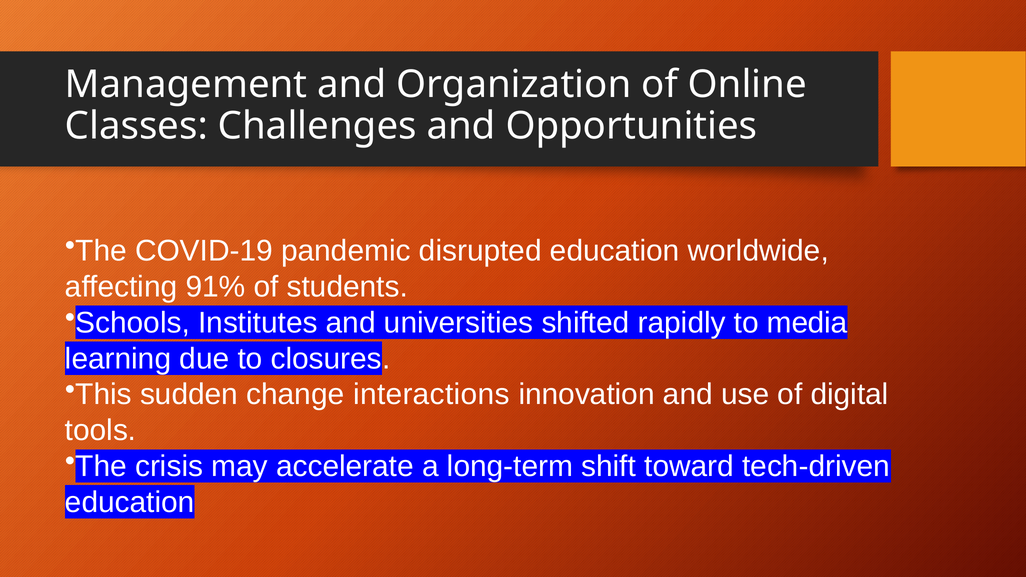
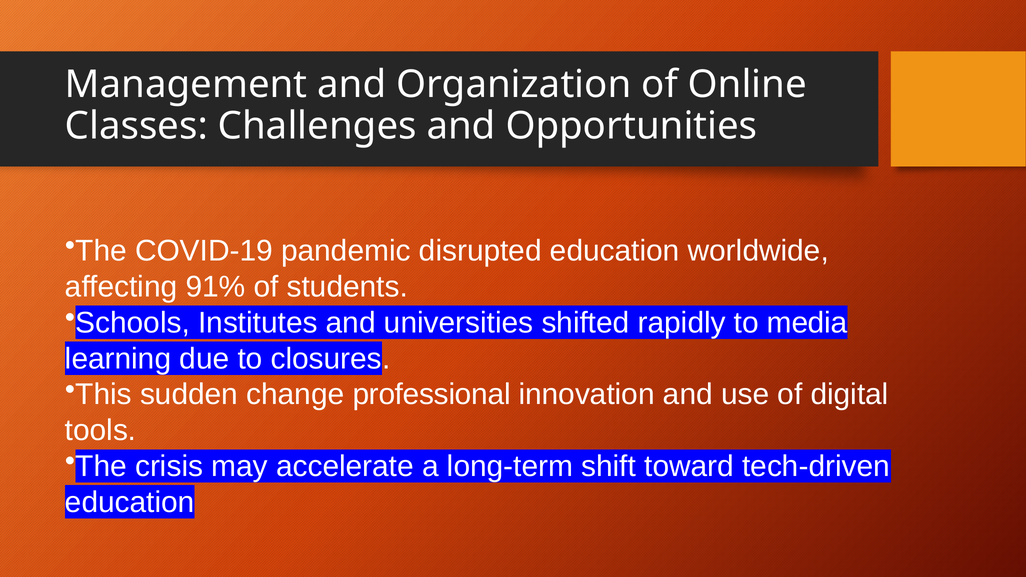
interactions: interactions -> professional
